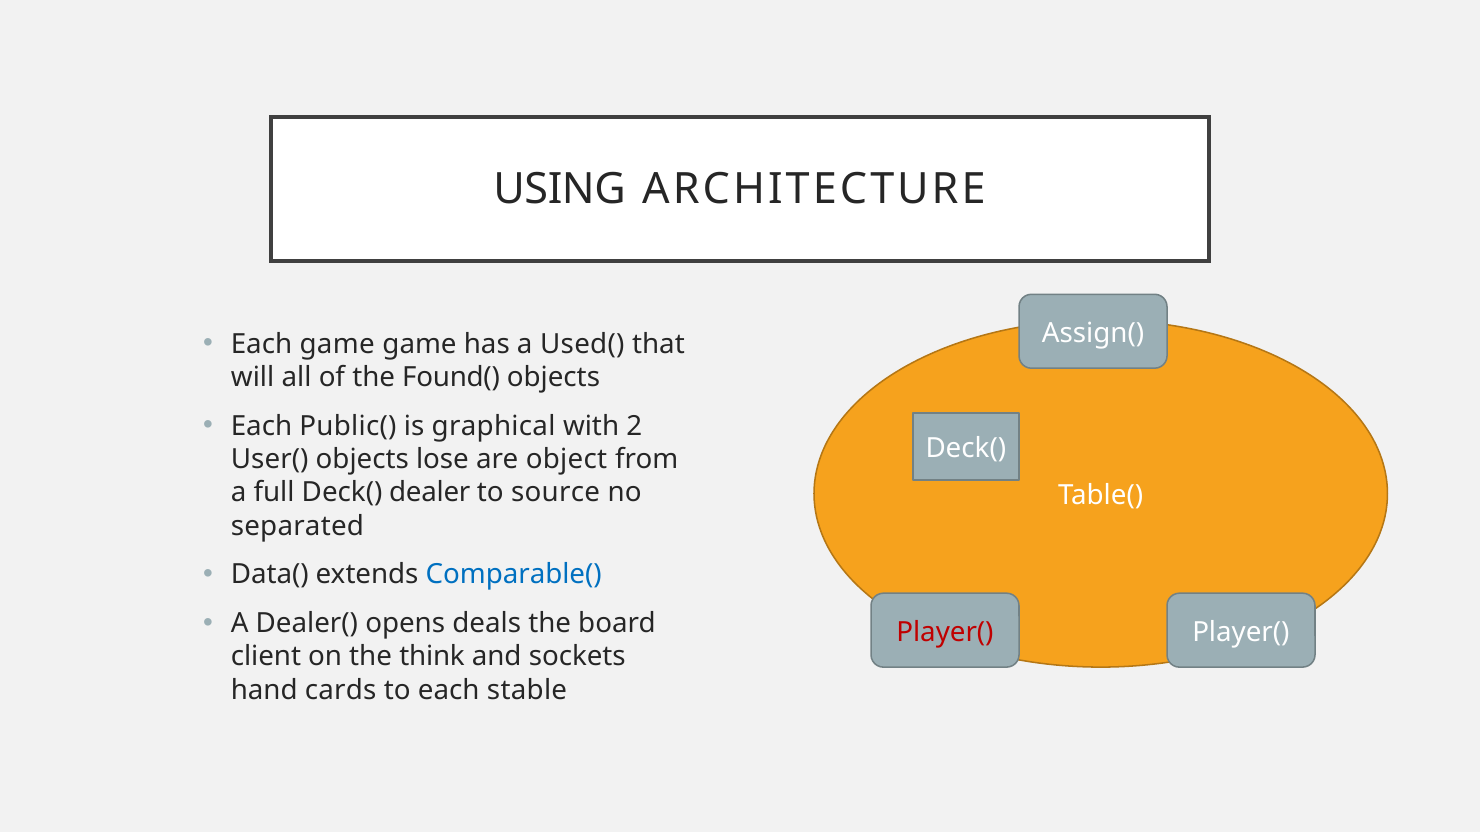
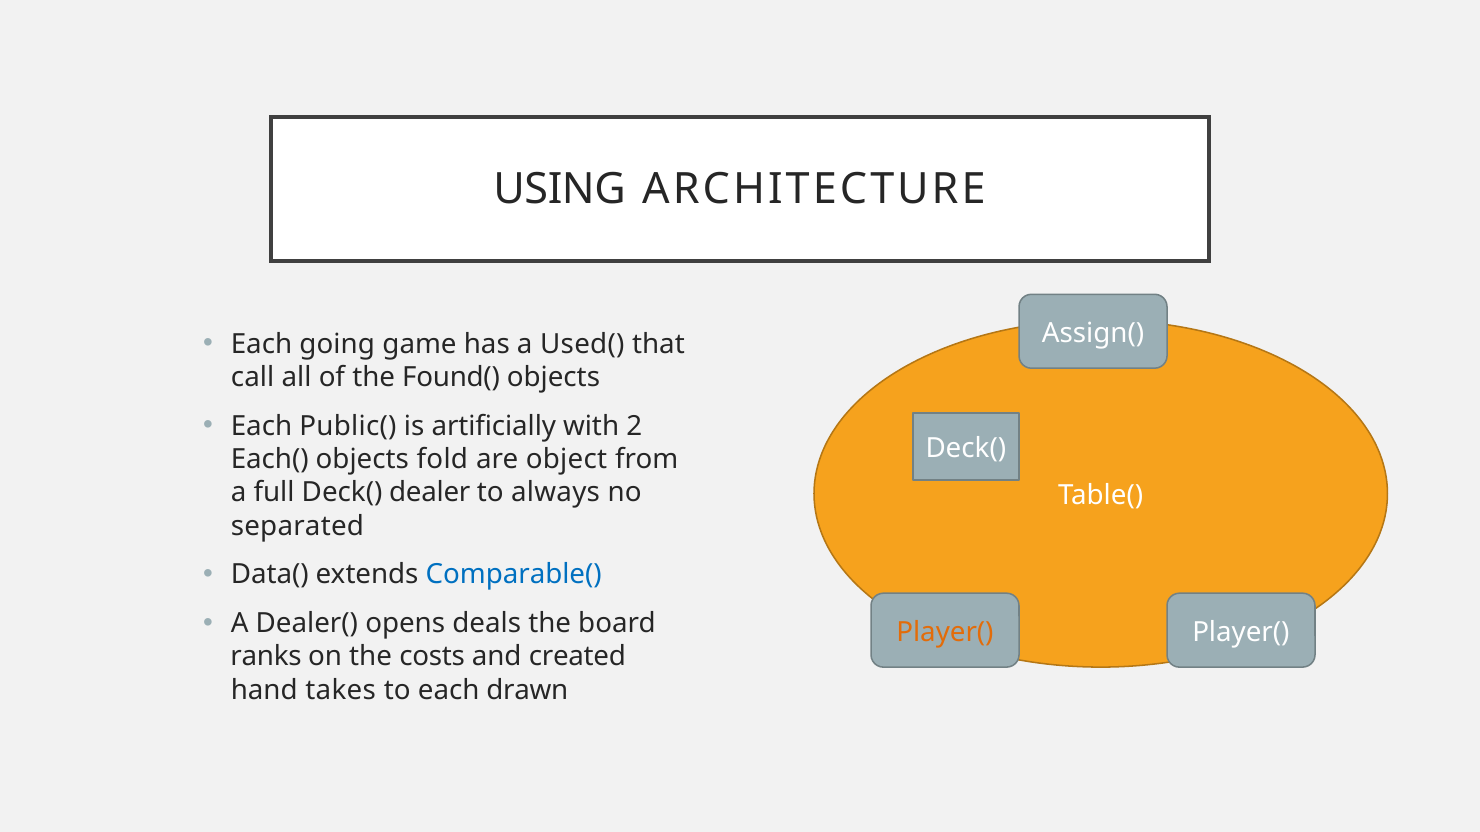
Each game: game -> going
will: will -> call
graphical: graphical -> artificially
User(: User( -> Each(
lose: lose -> fold
source: source -> always
Player( at (945, 632) colour: red -> orange
client: client -> ranks
think: think -> costs
sockets: sockets -> created
cards: cards -> takes
stable: stable -> drawn
